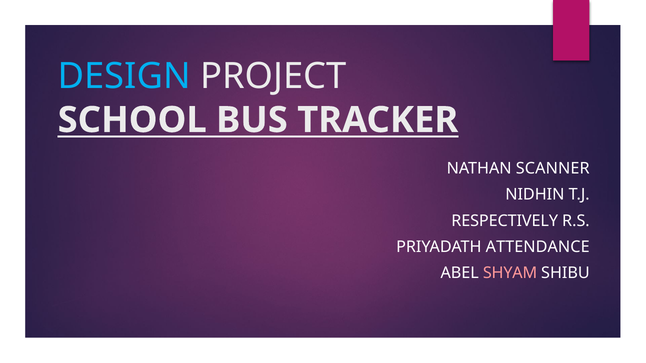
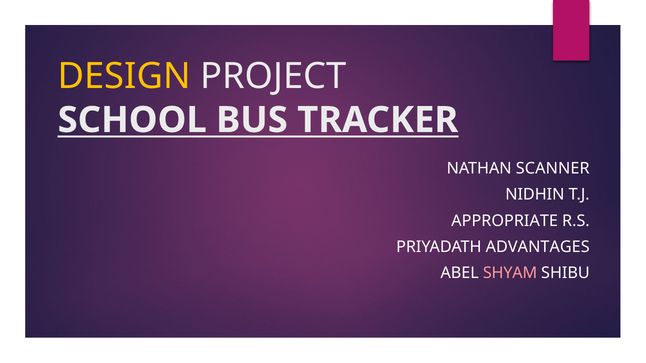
DESIGN colour: light blue -> yellow
RESPECTIVELY: RESPECTIVELY -> APPROPRIATE
ATTENDANCE: ATTENDANCE -> ADVANTAGES
